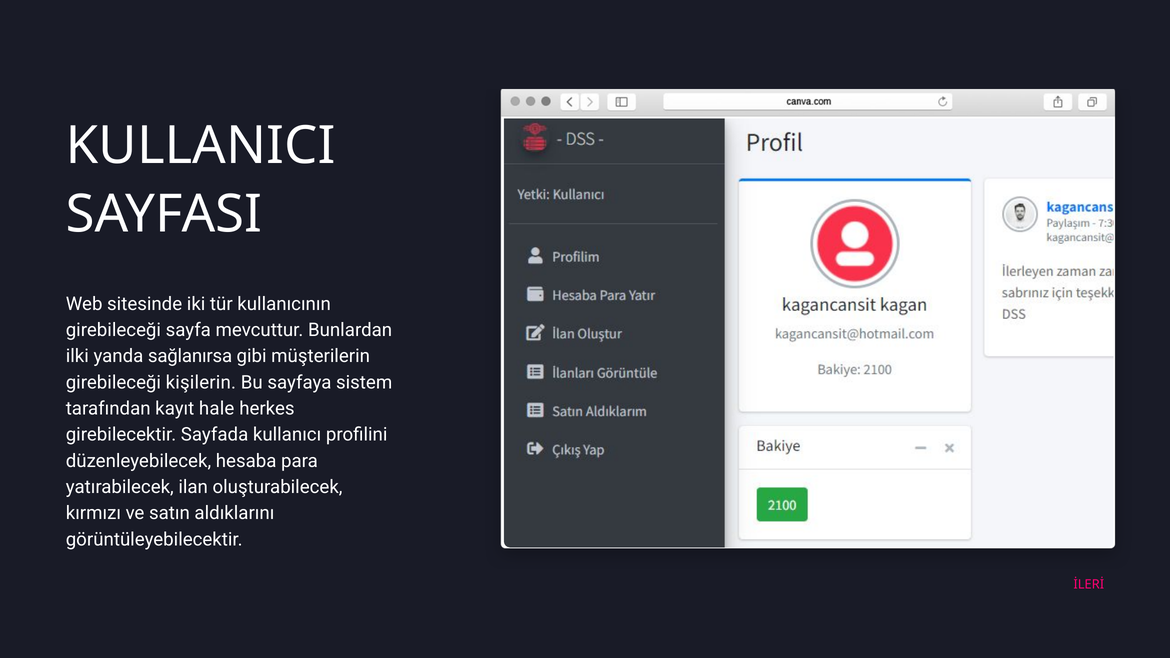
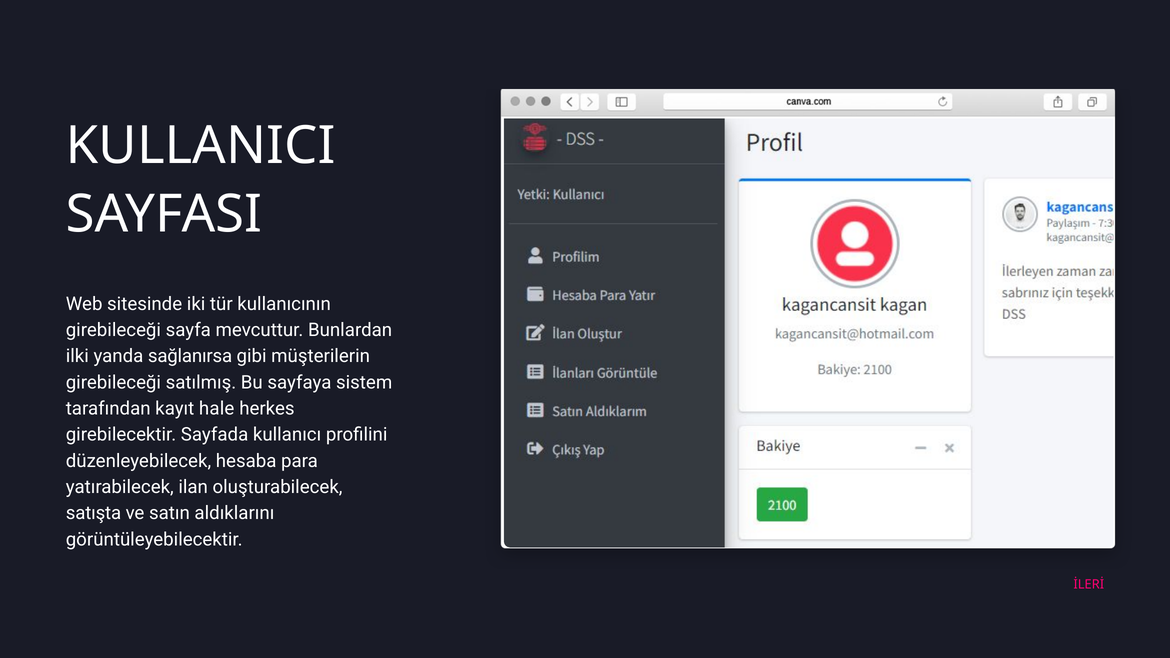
kişilerin: kişilerin -> satılmış
kırmızı: kırmızı -> satışta
